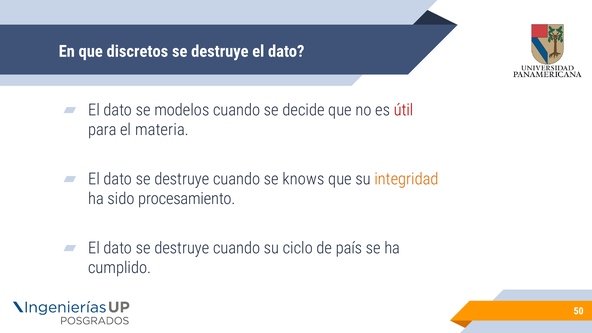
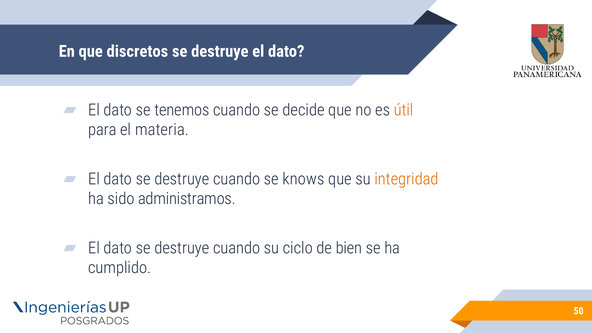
modelos: modelos -> tenemos
útil colour: red -> orange
procesamiento: procesamiento -> administramos
país: país -> bien
